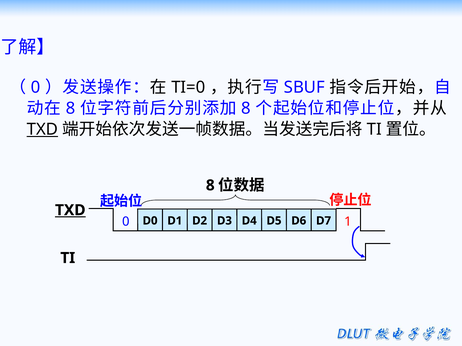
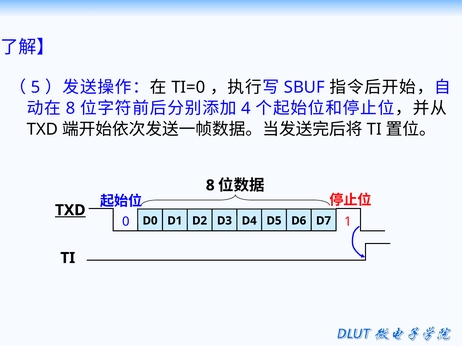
0 at (36, 88): 0 -> 5
8 at (246, 109): 8 -> 4
TXD at (42, 130) underline: present -> none
